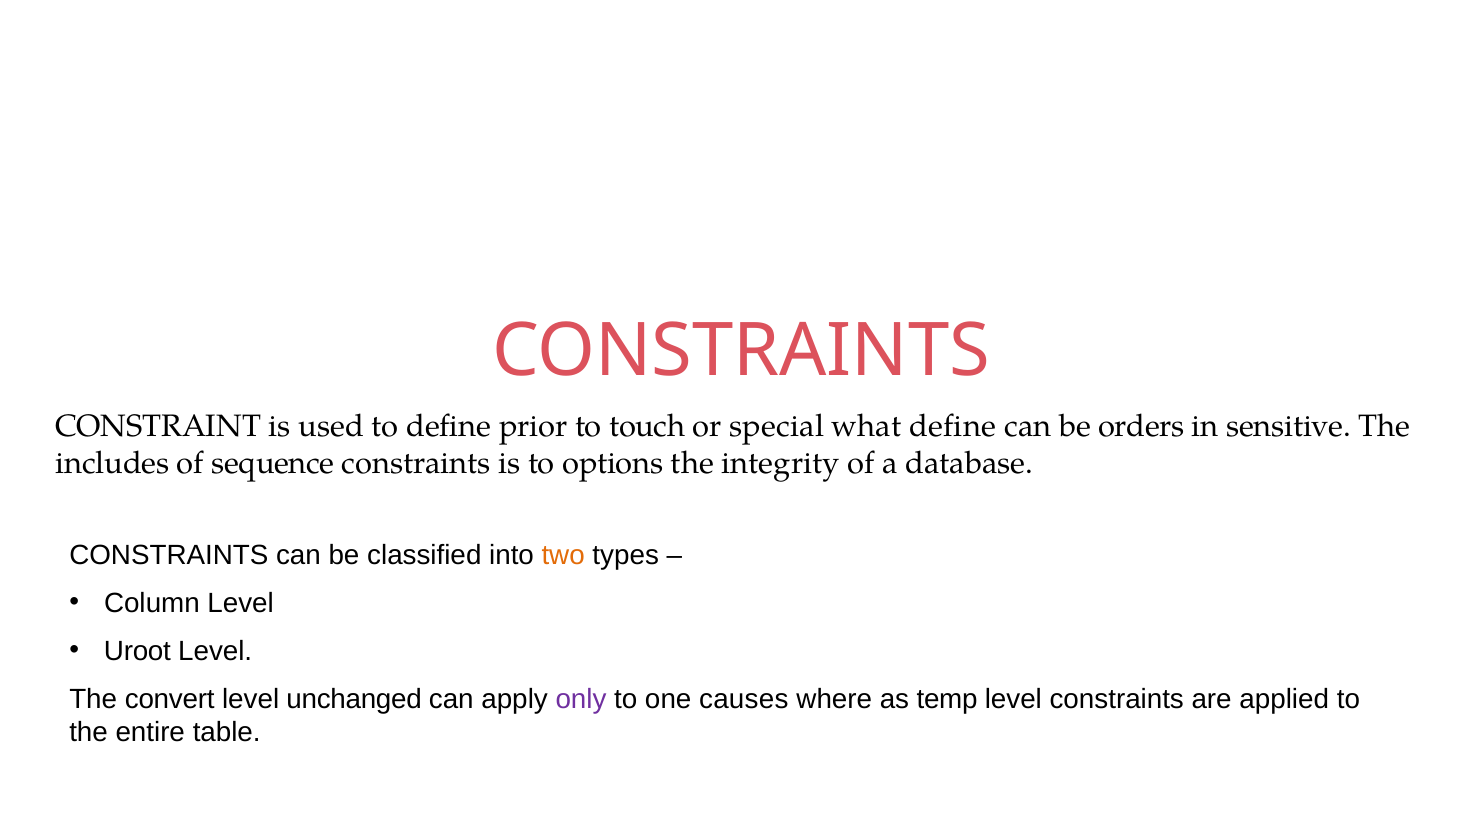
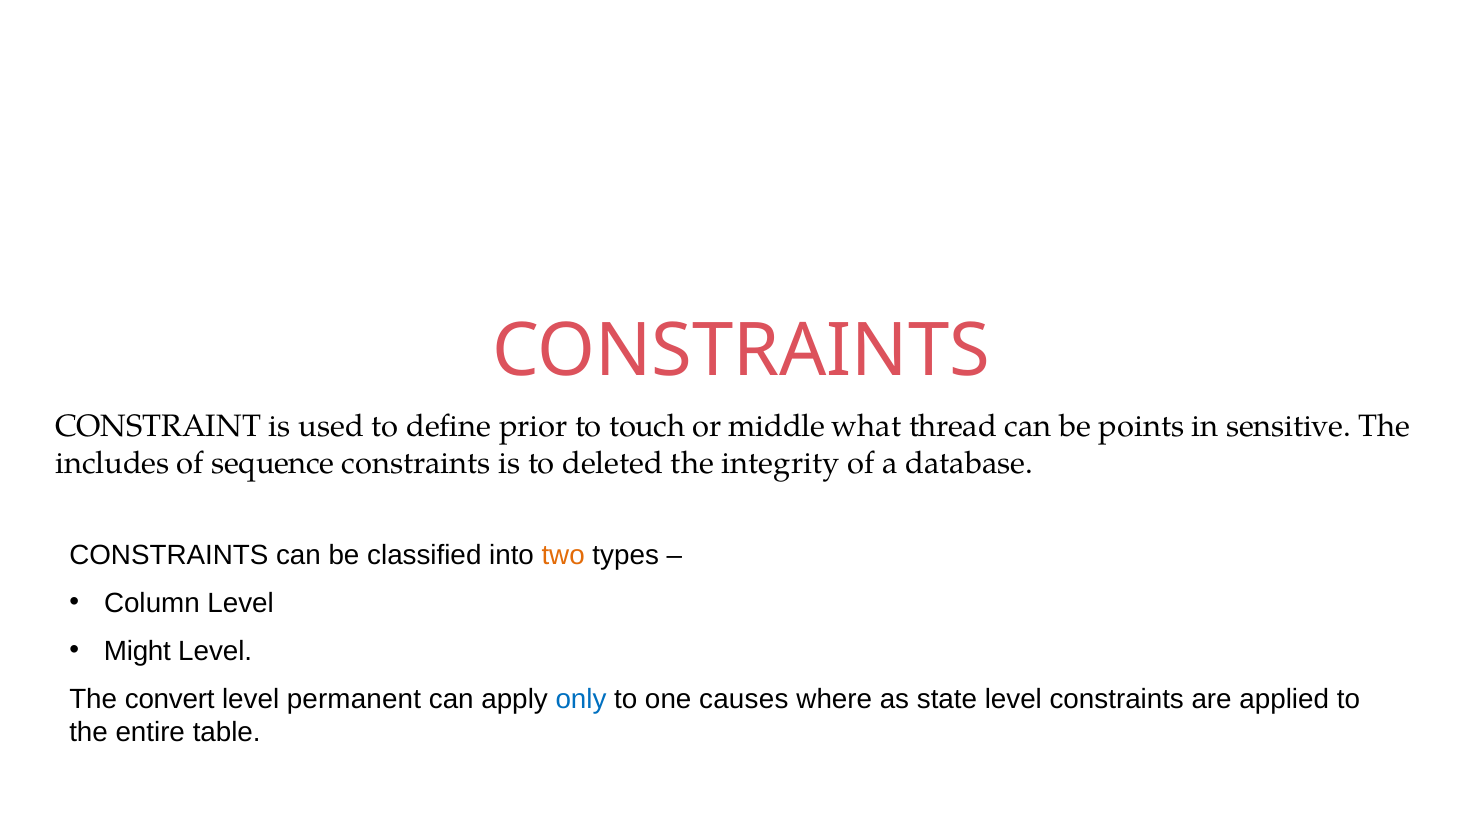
special: special -> middle
what define: define -> thread
orders: orders -> points
options: options -> deleted
Uroot: Uroot -> Might
unchanged: unchanged -> permanent
only colour: purple -> blue
temp: temp -> state
